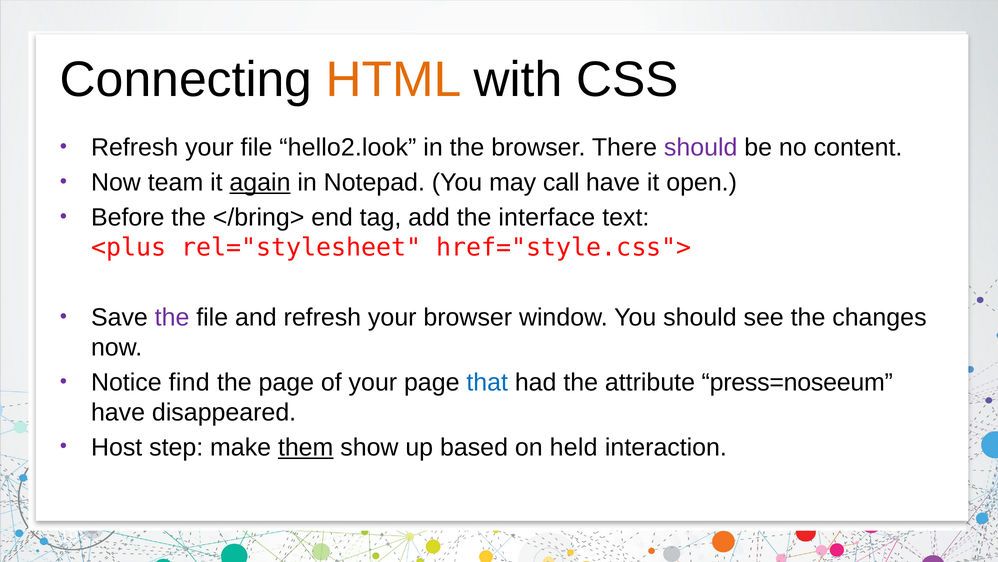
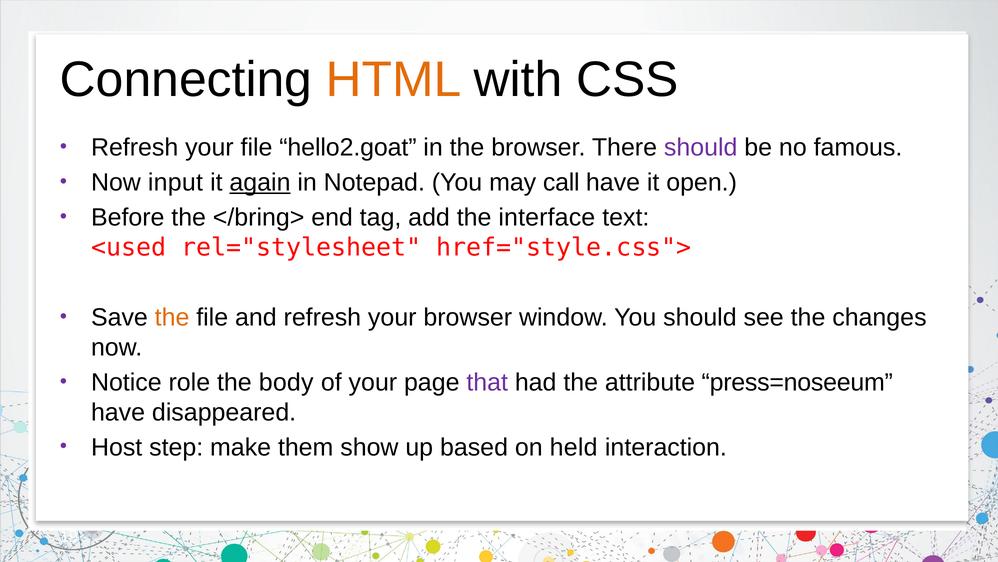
hello2.look: hello2.look -> hello2.goat
content: content -> famous
team: team -> input
<plus: <plus -> <used
the at (172, 317) colour: purple -> orange
find: find -> role
the page: page -> body
that colour: blue -> purple
them underline: present -> none
